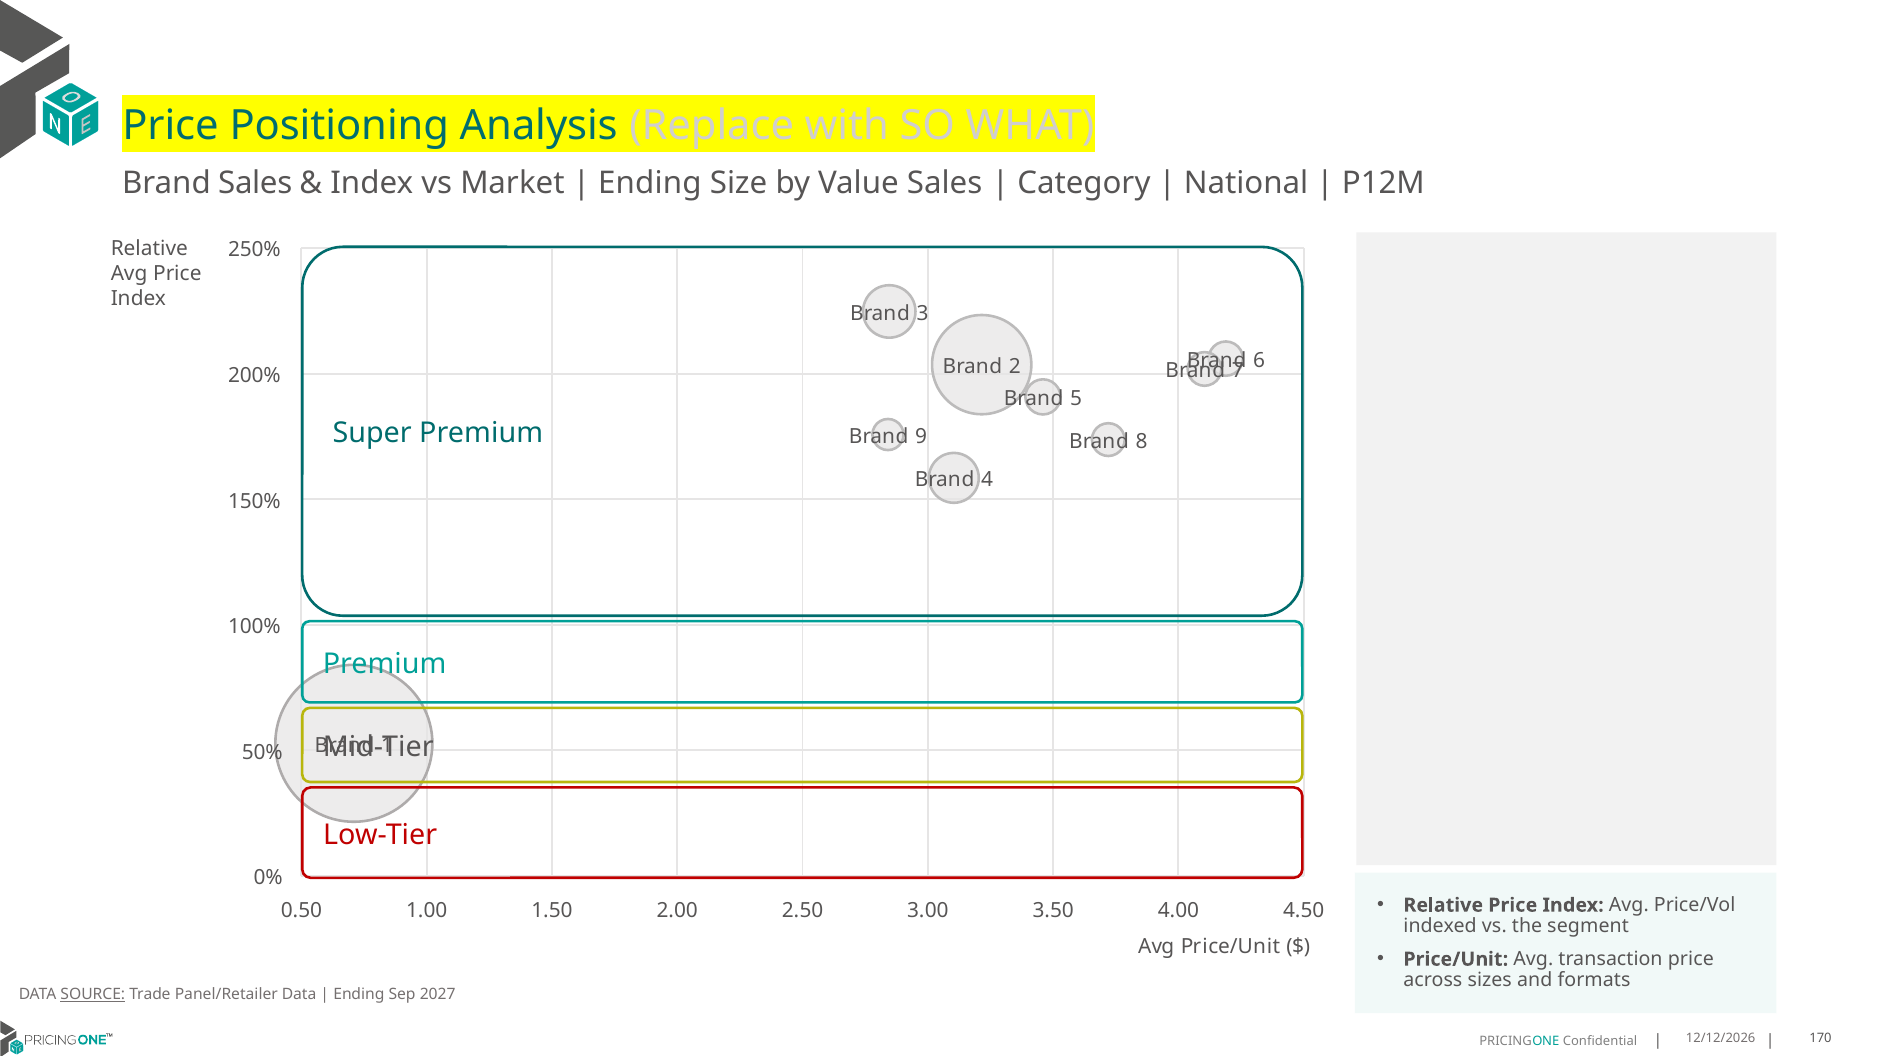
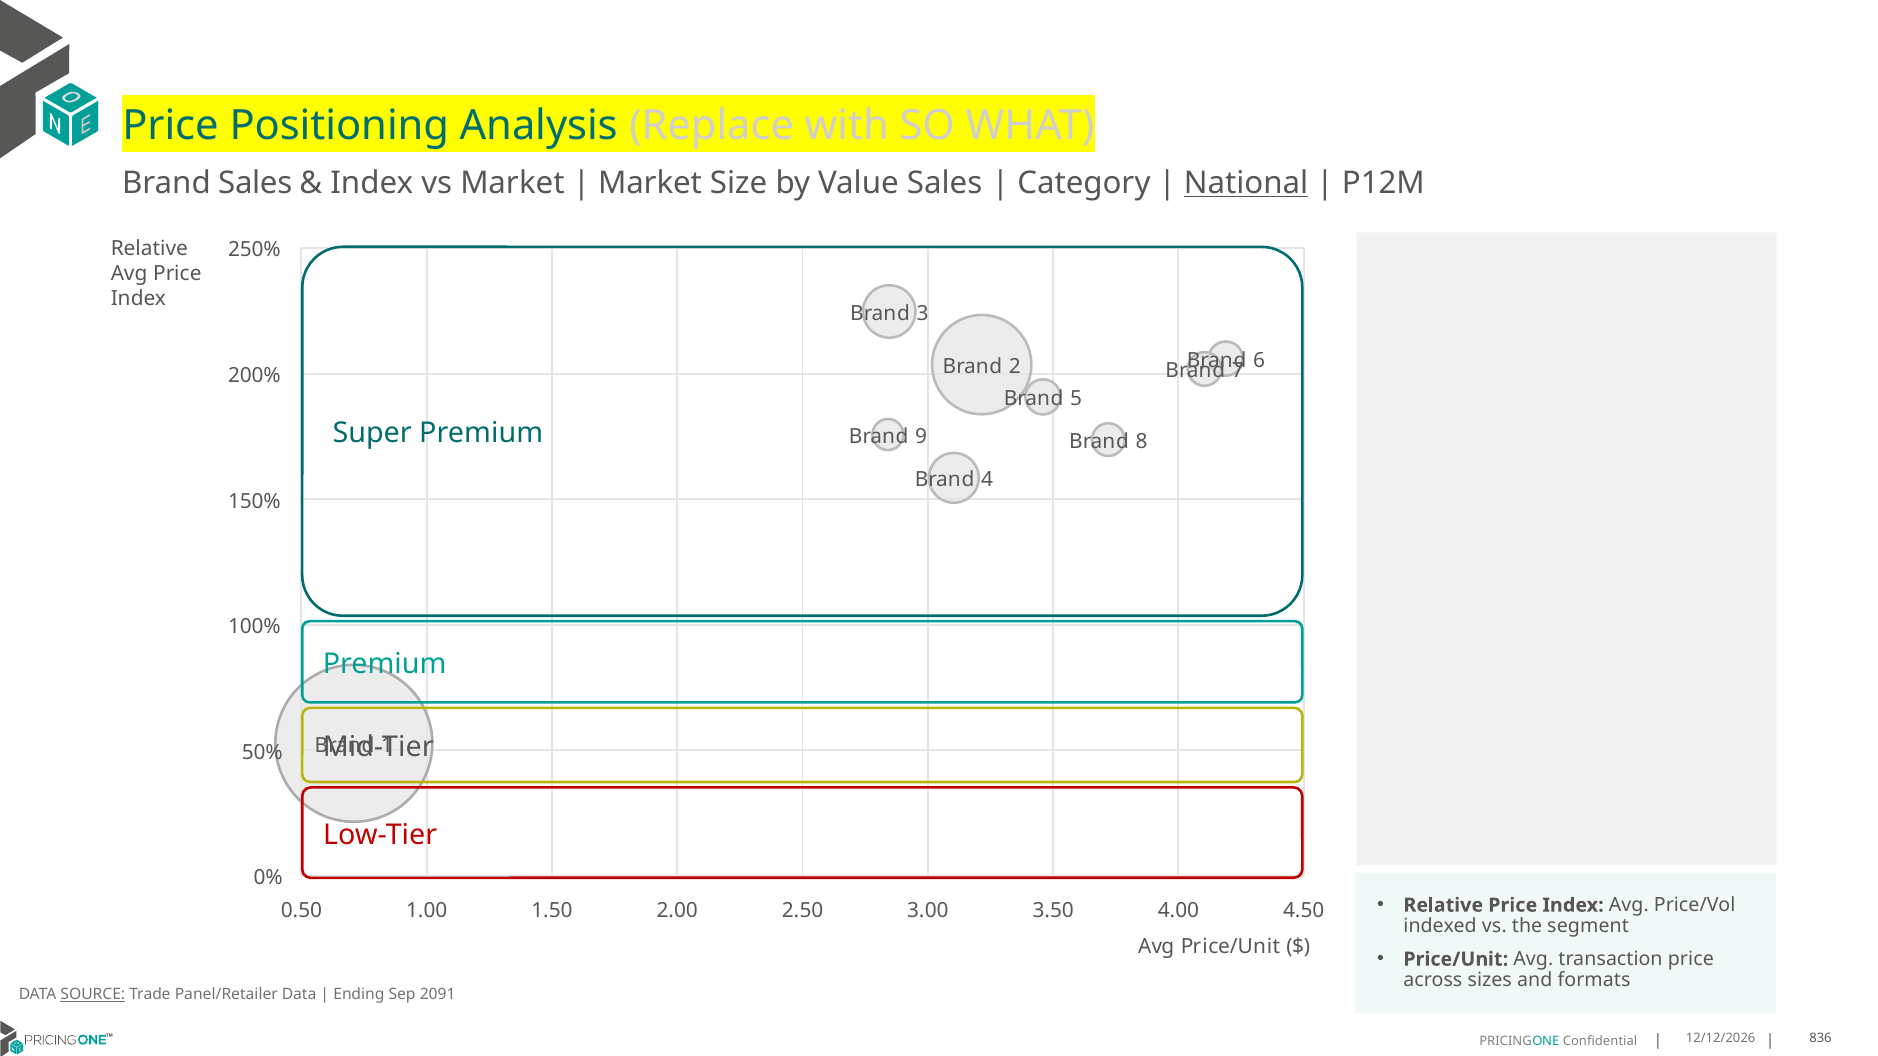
Ending at (650, 183): Ending -> Market
National underline: none -> present
2027: 2027 -> 2091
170: 170 -> 836
